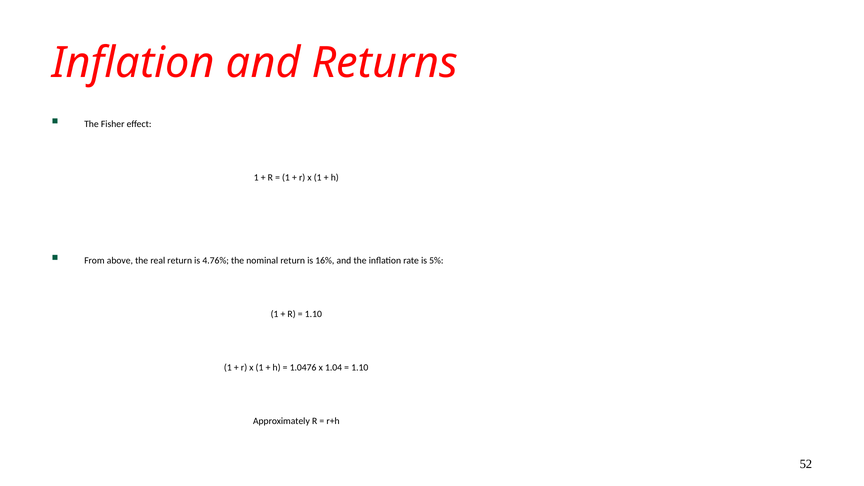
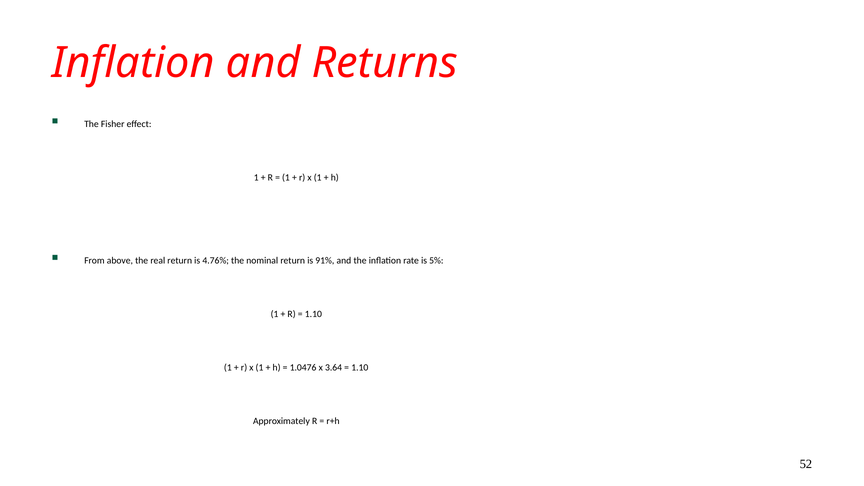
16%: 16% -> 91%
1.04: 1.04 -> 3.64
